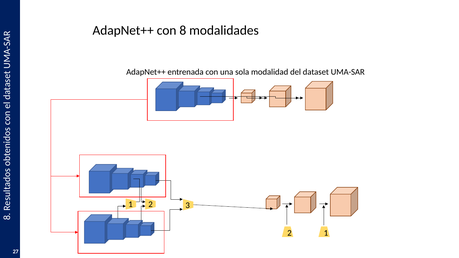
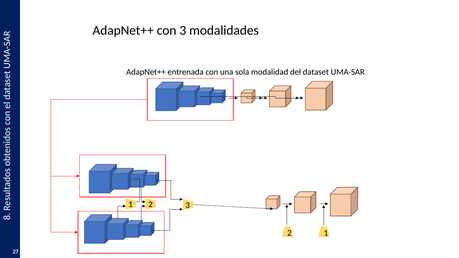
con 8: 8 -> 3
